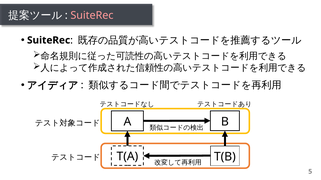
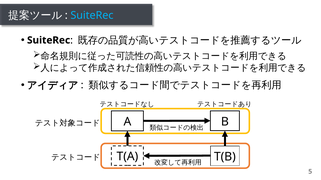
SuiteRec at (92, 15) colour: pink -> light blue
